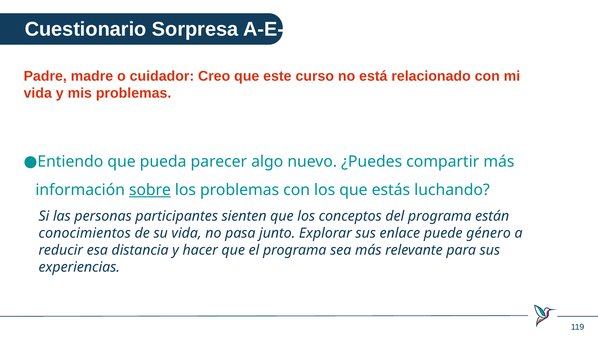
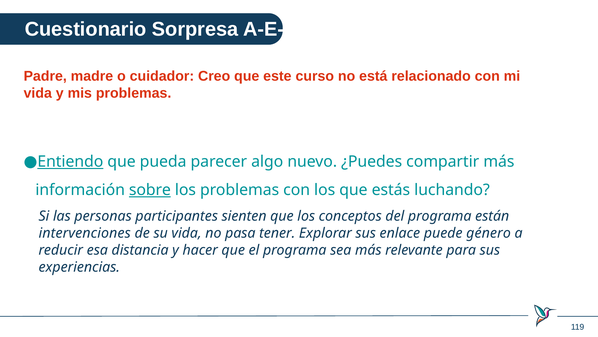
Entiendo underline: none -> present
conocimientos: conocimientos -> intervenciones
junto: junto -> tener
